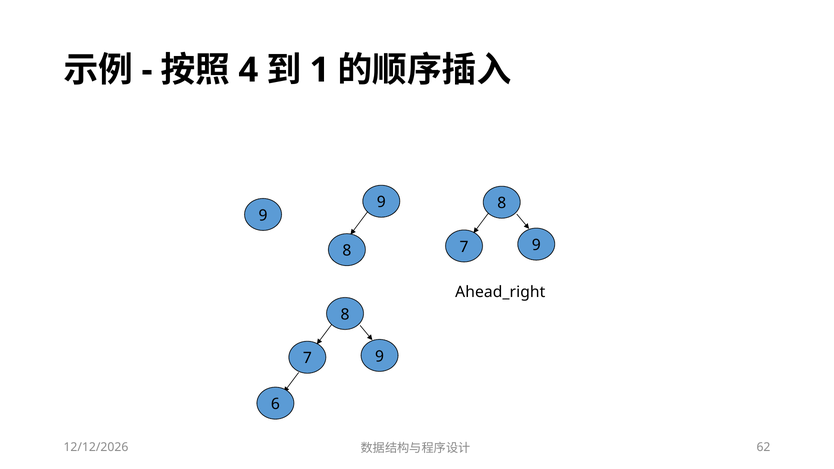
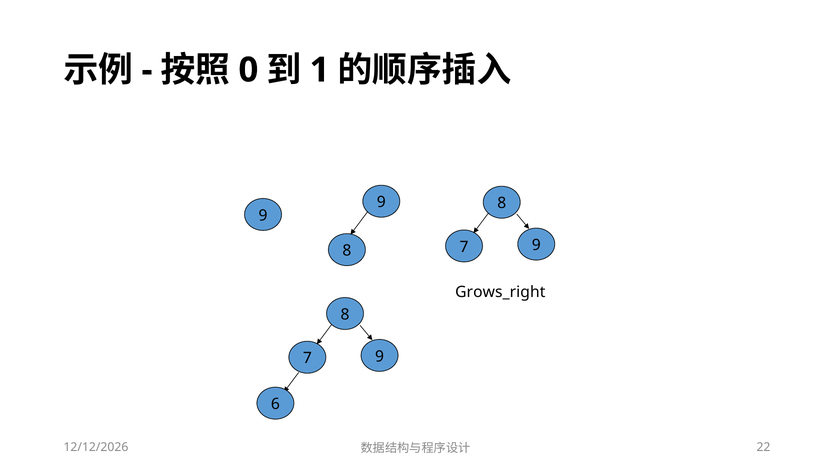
4: 4 -> 0
Ahead_right: Ahead_right -> Grows_right
62: 62 -> 22
